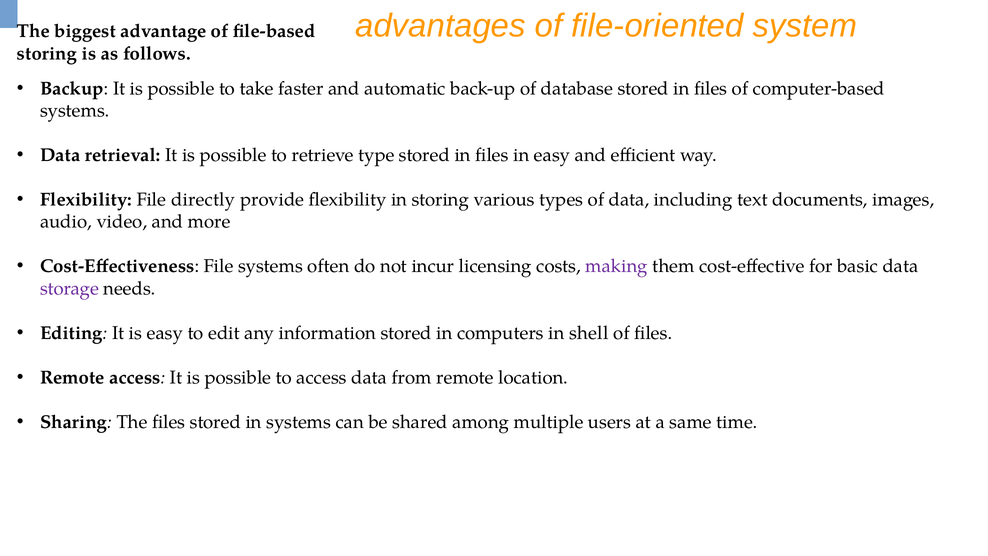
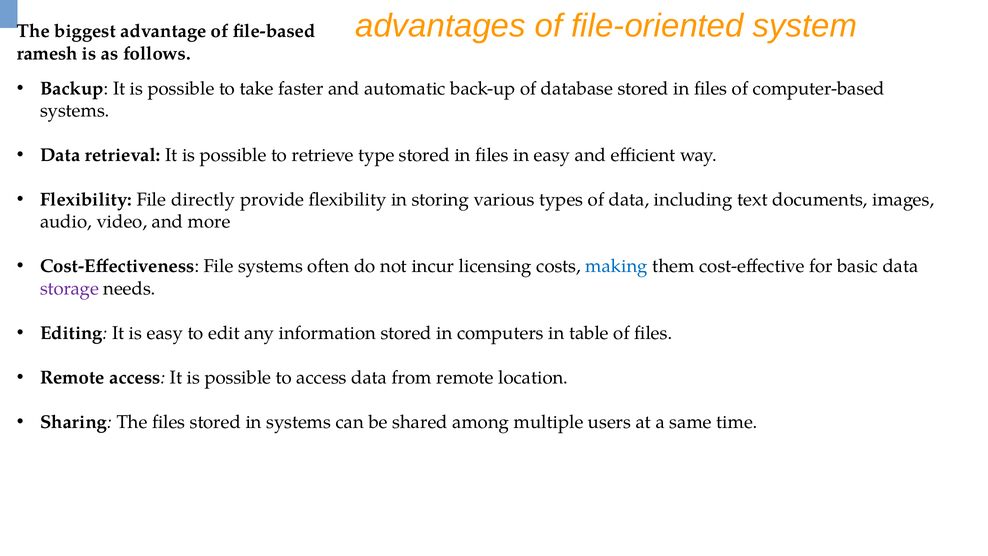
storing at (47, 54): storing -> ramesh
making colour: purple -> blue
shell: shell -> table
